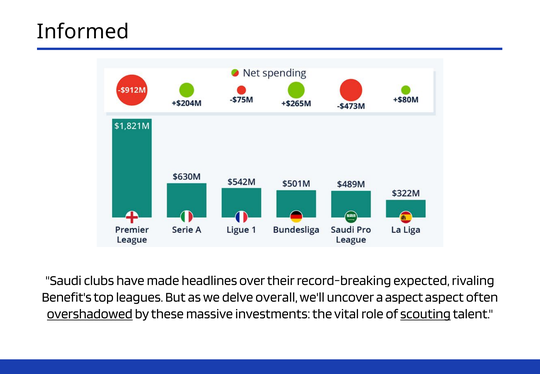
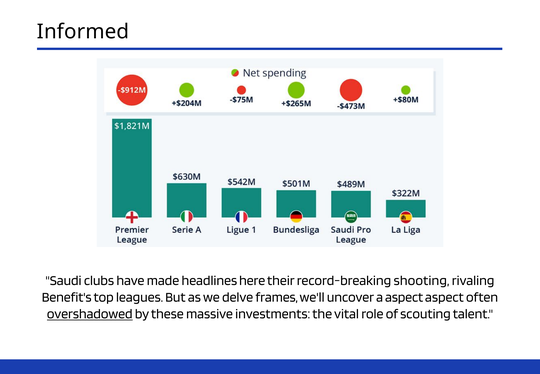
over: over -> here
expected: expected -> shooting
overall: overall -> frames
scouting at (425, 314) underline: present -> none
